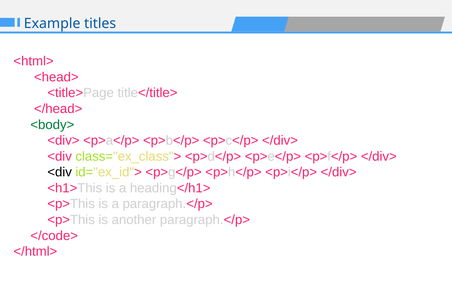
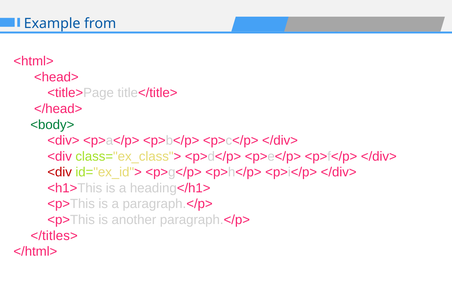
titles: titles -> from
<div at (60, 172) colour: black -> red
</code>: </code> -> </titles>
